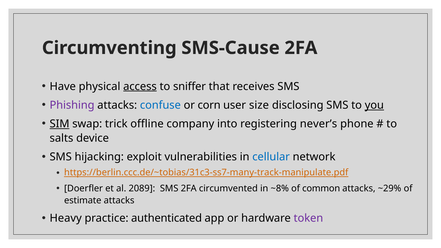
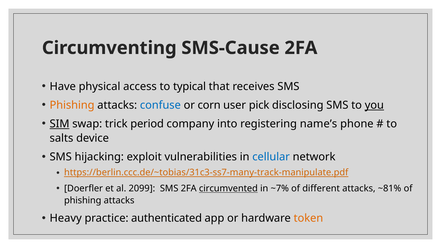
access underline: present -> none
sniffer: sniffer -> typical
Phishing at (72, 105) colour: purple -> orange
size: size -> pick
offline: offline -> period
never’s: never’s -> name’s
2089: 2089 -> 2099
circumvented underline: none -> present
~8%: ~8% -> ~7%
common: common -> different
~29%: ~29% -> ~81%
estimate at (83, 201): estimate -> phishing
token colour: purple -> orange
